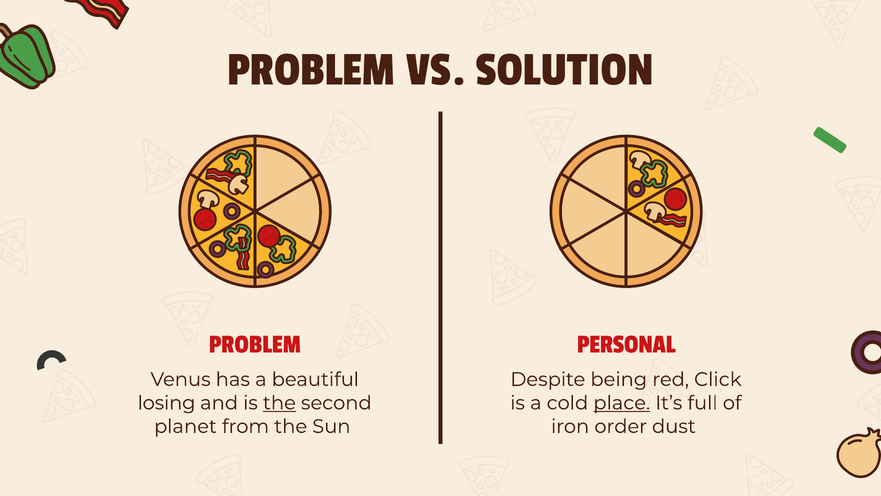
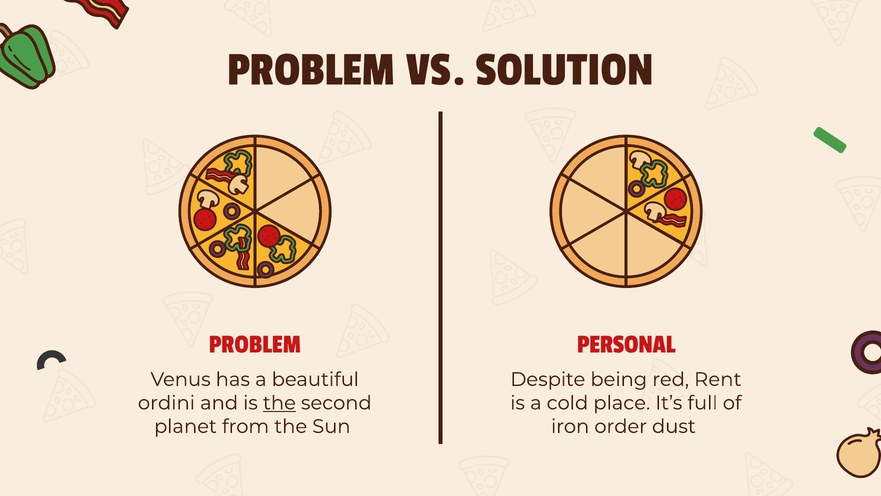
Click: Click -> Rent
losing: losing -> ordini
place underline: present -> none
